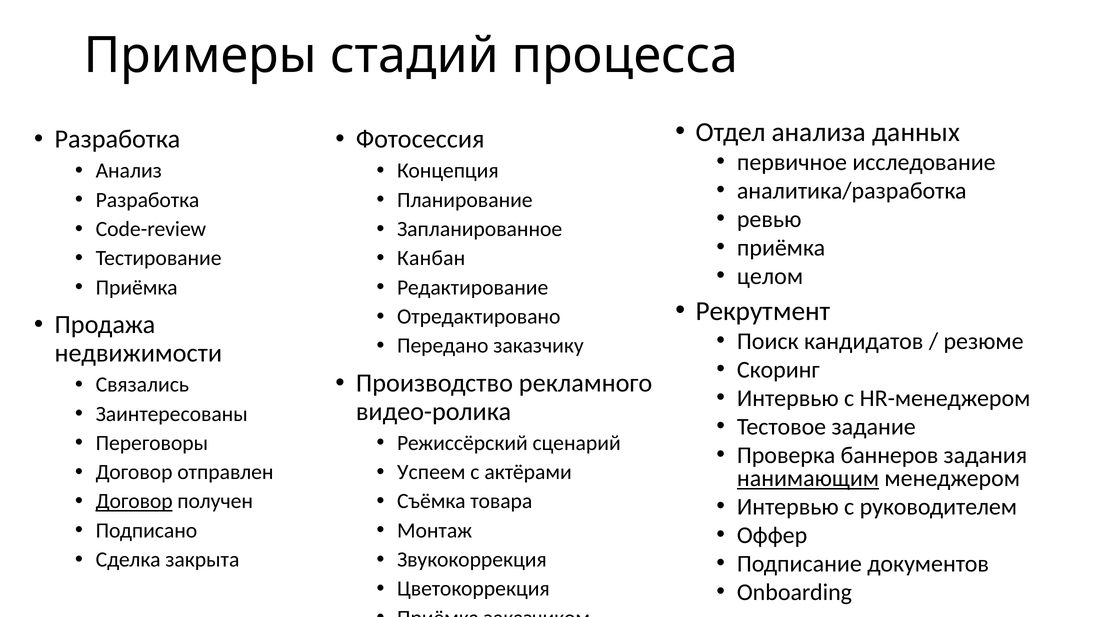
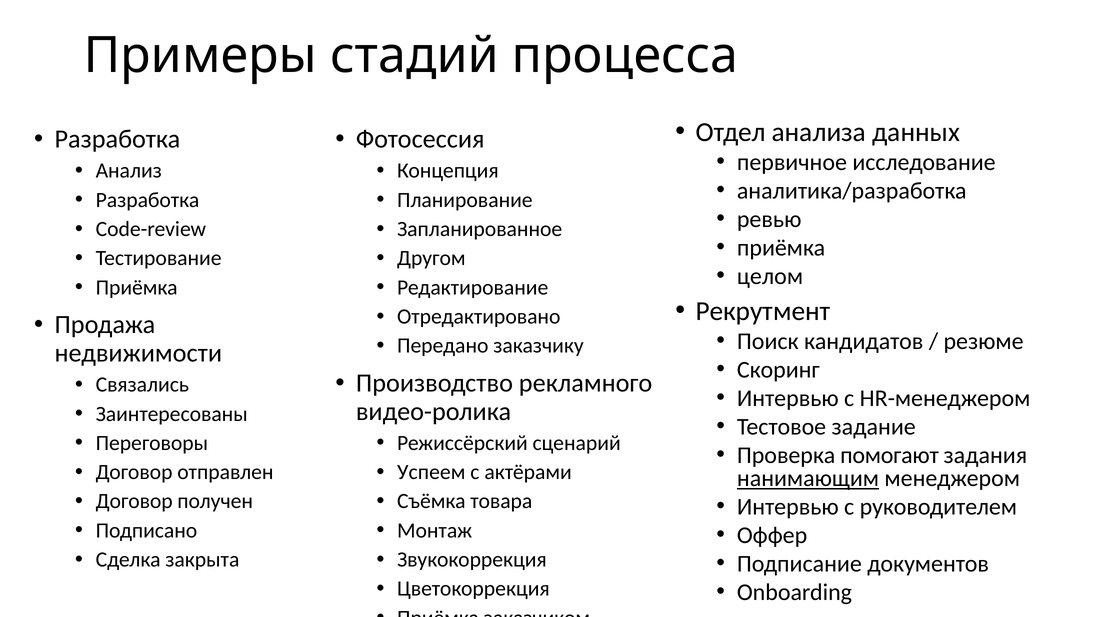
Канбан: Канбан -> Другом
баннеров: баннеров -> помогают
Договор at (134, 501) underline: present -> none
